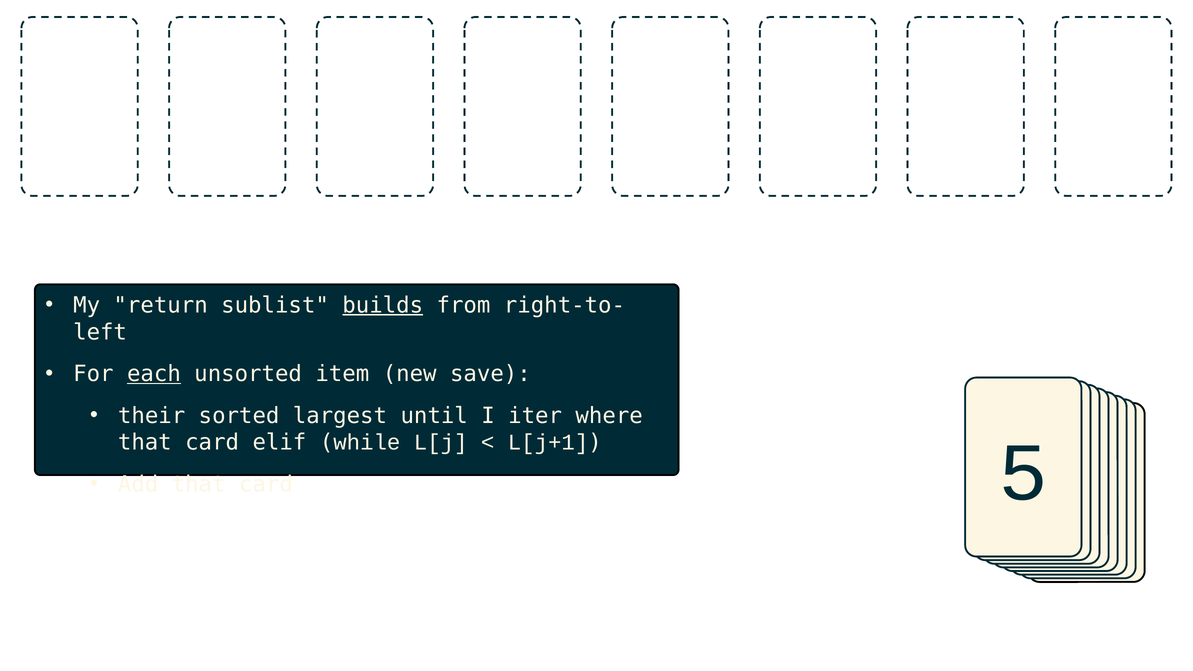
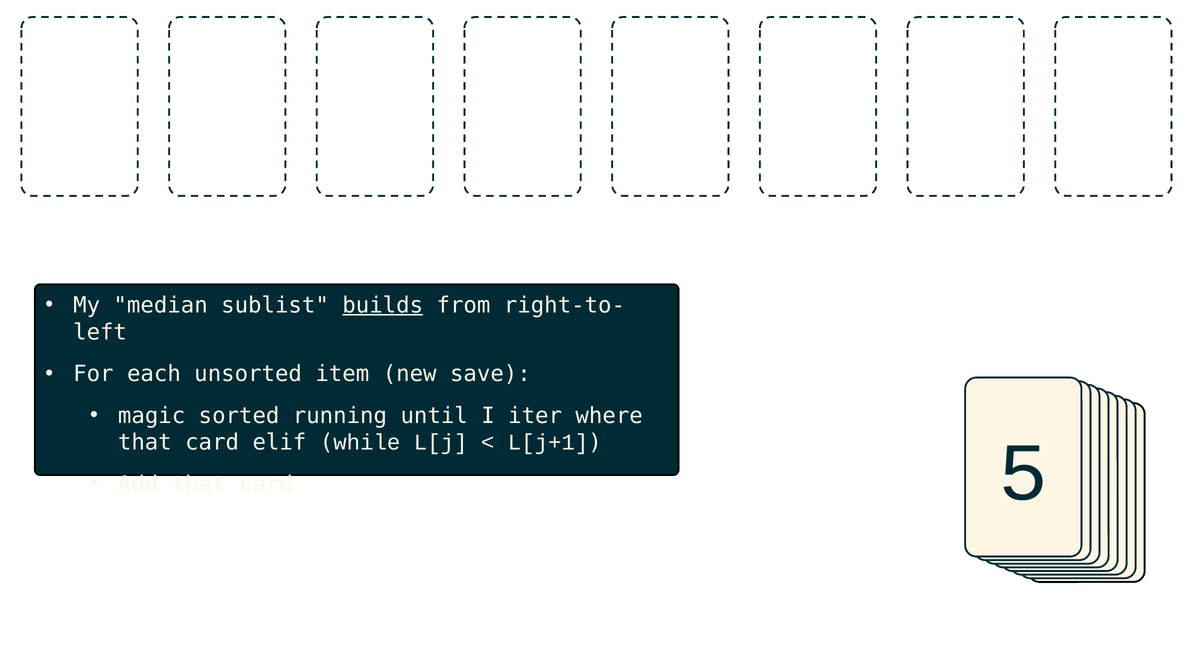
return: return -> median
each underline: present -> none
their: their -> magic
largest: largest -> running
